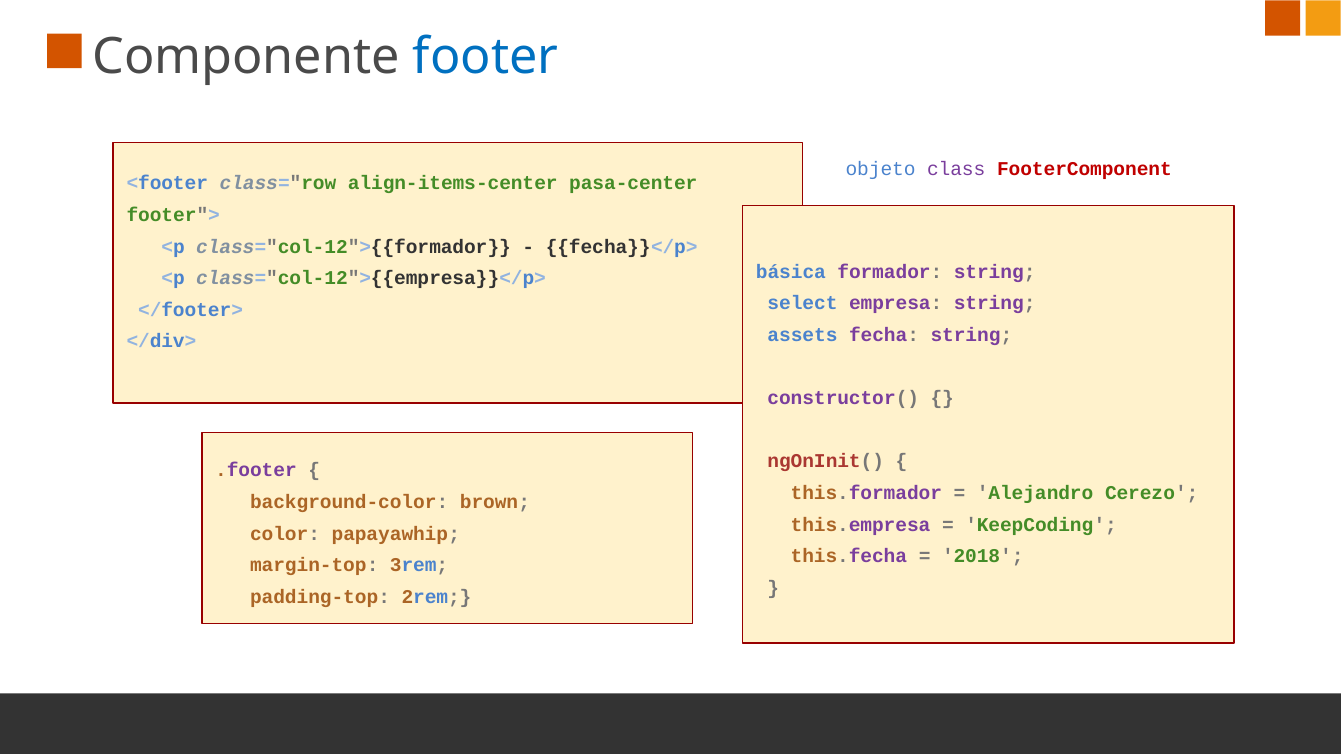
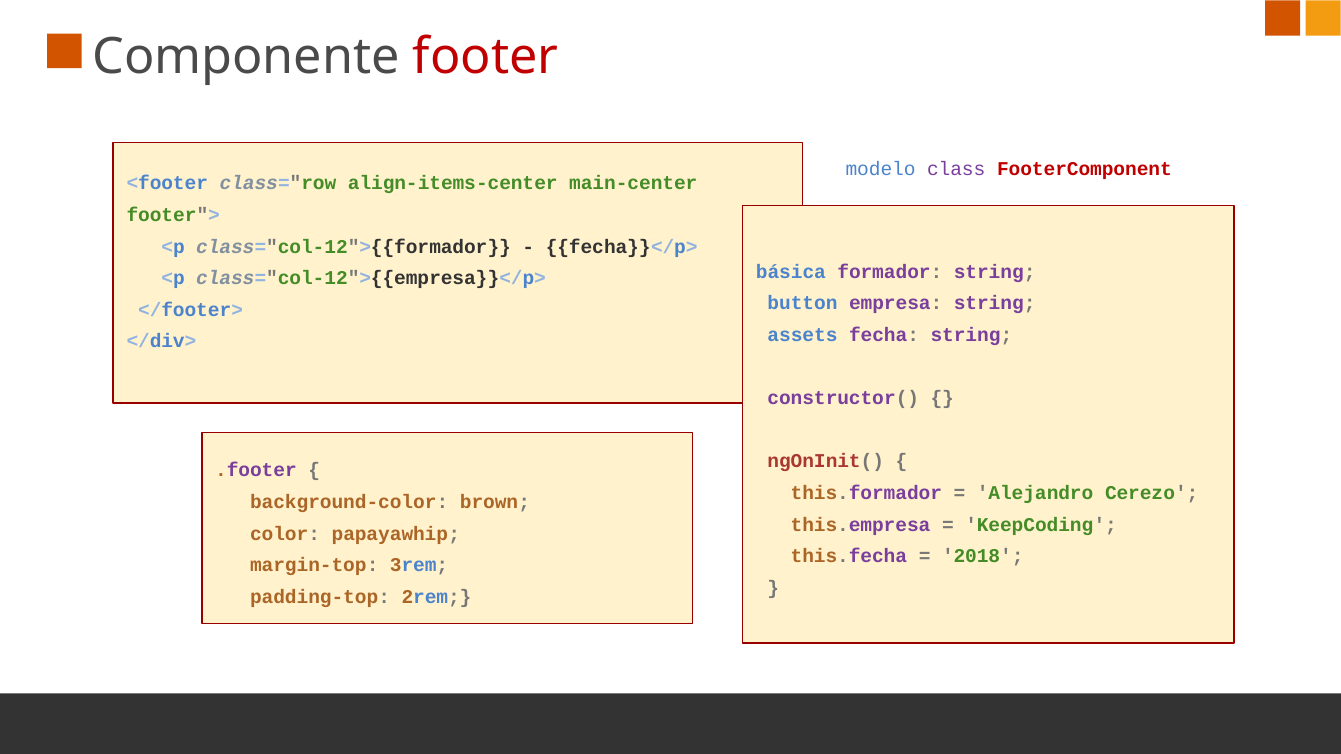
footer colour: blue -> red
objeto: objeto -> modelo
pasa-center: pasa-center -> main-center
select: select -> button
